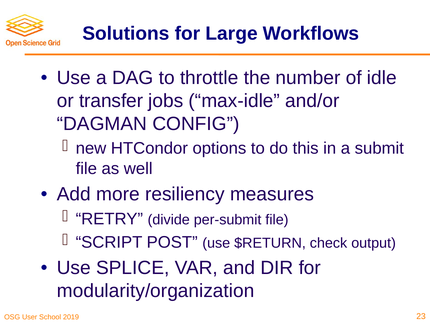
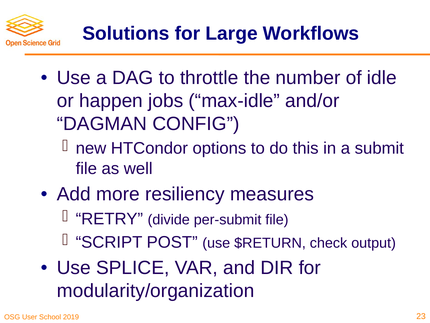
transfer: transfer -> happen
